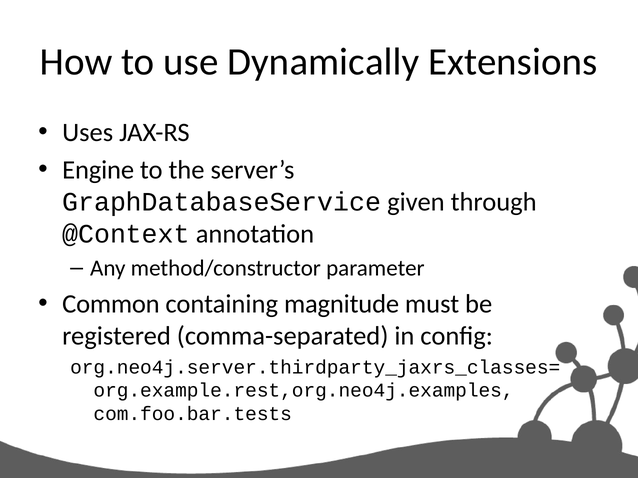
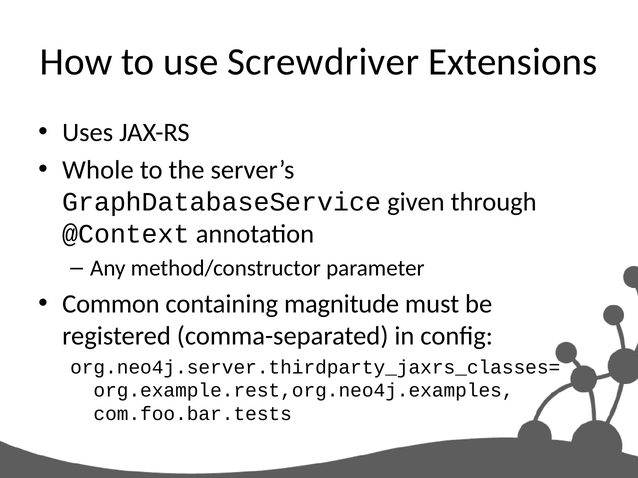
Dynamically: Dynamically -> Screwdriver
Engine: Engine -> Whole
